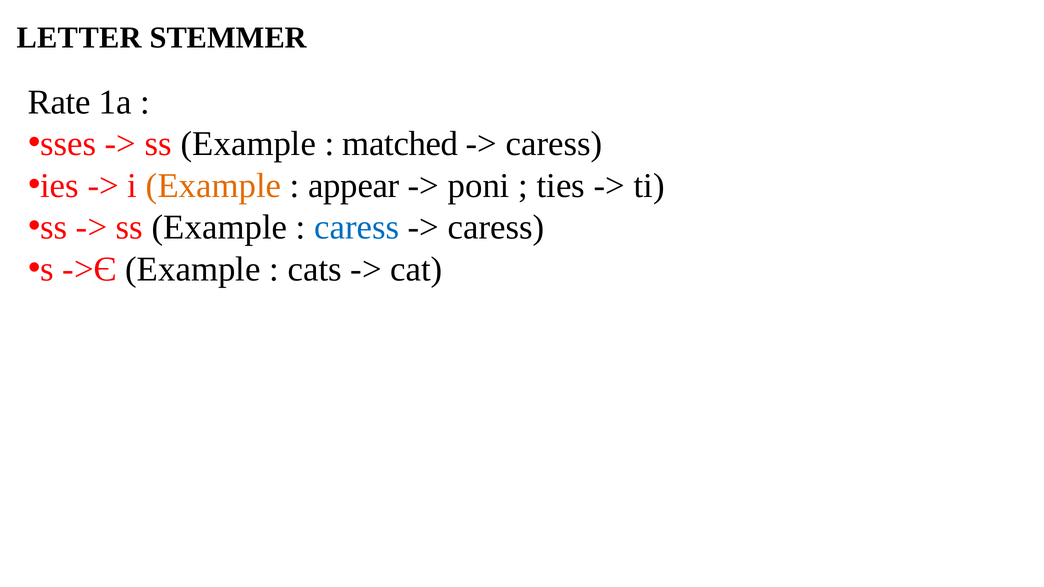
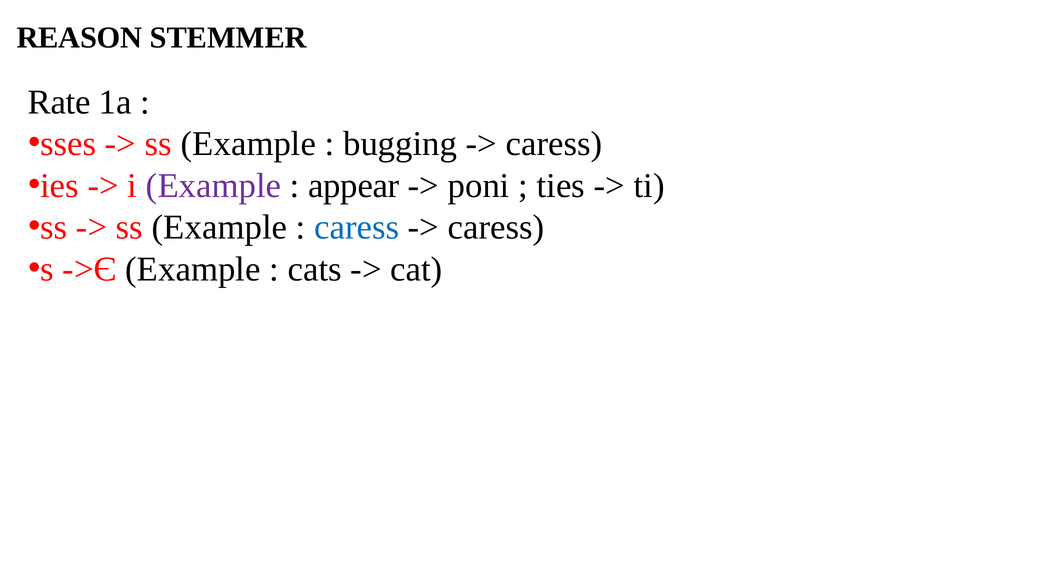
LETTER: LETTER -> REASON
matched: matched -> bugging
Example at (214, 186) colour: orange -> purple
